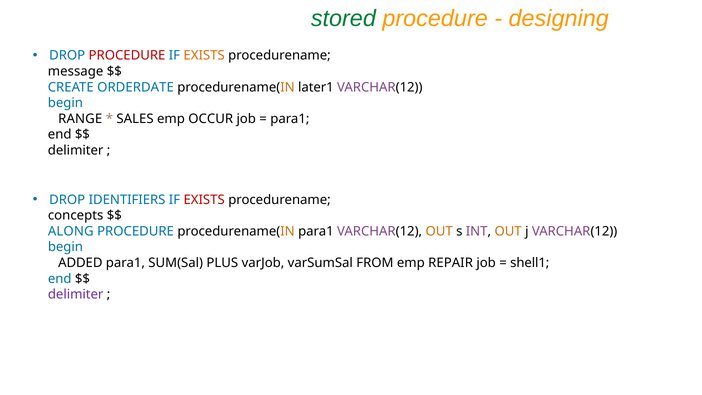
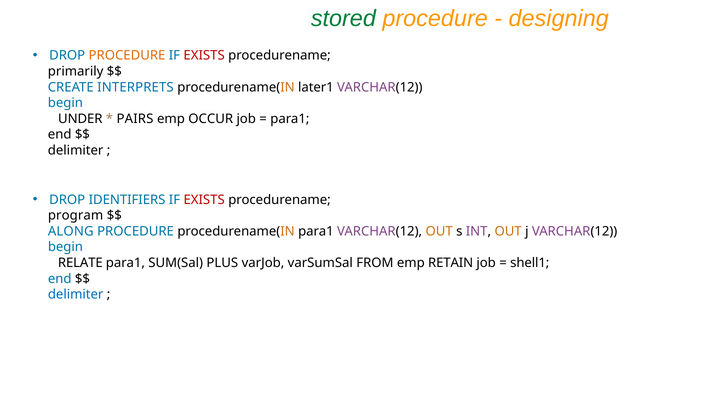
PROCEDURE at (127, 56) colour: red -> orange
EXISTS at (204, 56) colour: orange -> red
message: message -> primarily
ORDERDATE: ORDERDATE -> INTERPRETS
RANGE: RANGE -> UNDER
SALES: SALES -> PAIRS
concepts: concepts -> program
ADDED: ADDED -> RELATE
REPAIR: REPAIR -> RETAIN
delimiter at (76, 294) colour: purple -> blue
